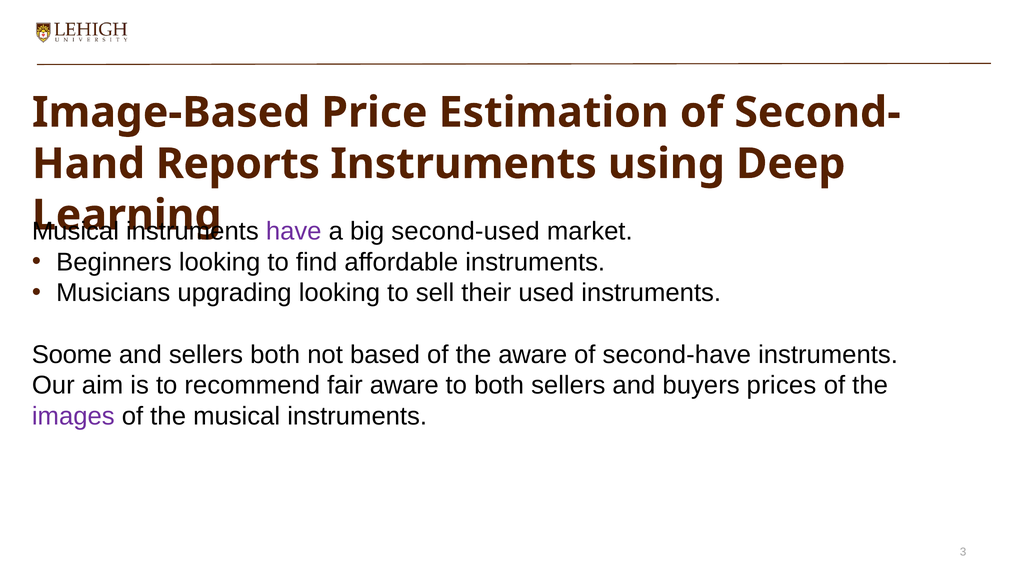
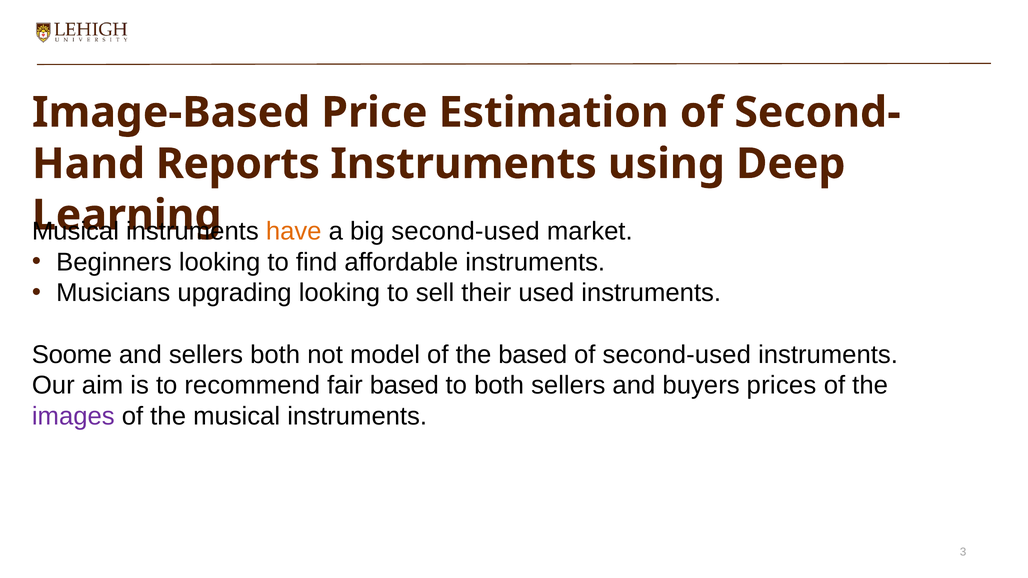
have colour: purple -> orange
based: based -> model
the aware: aware -> based
of second-have: second-have -> second-used
fair aware: aware -> based
